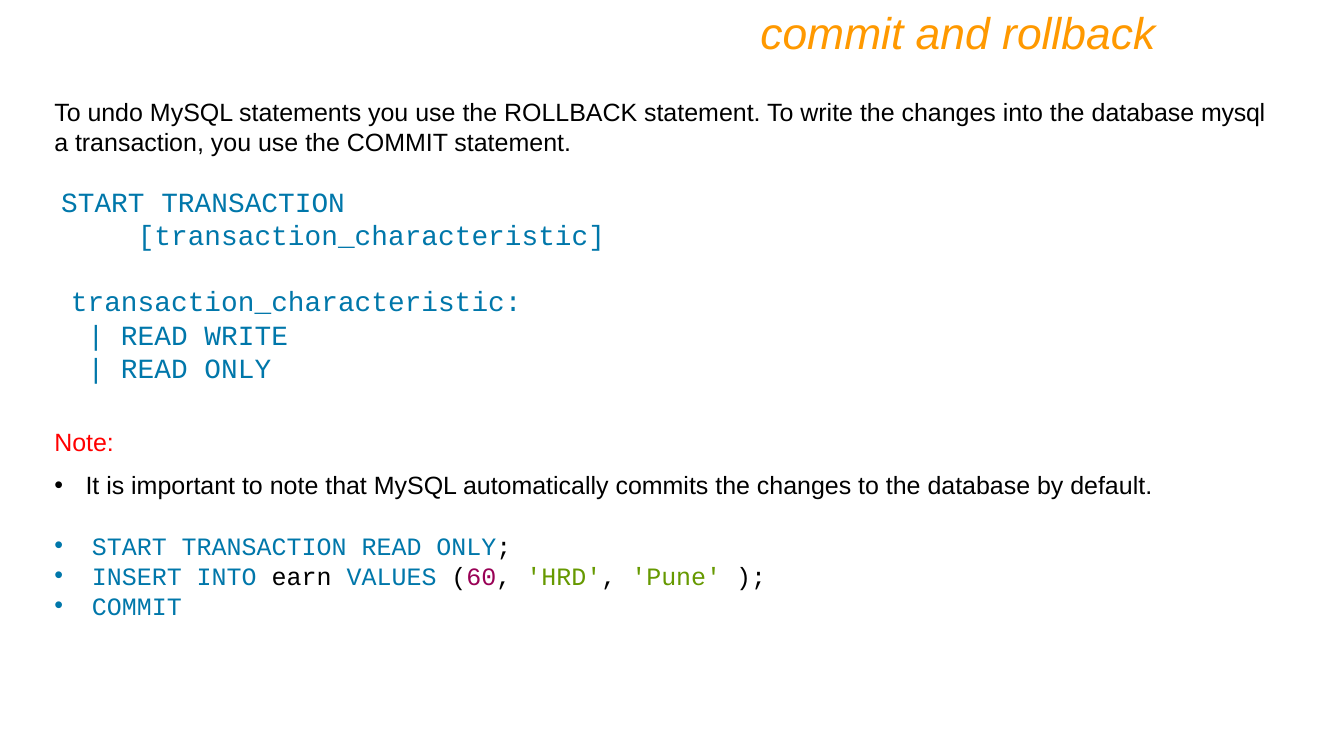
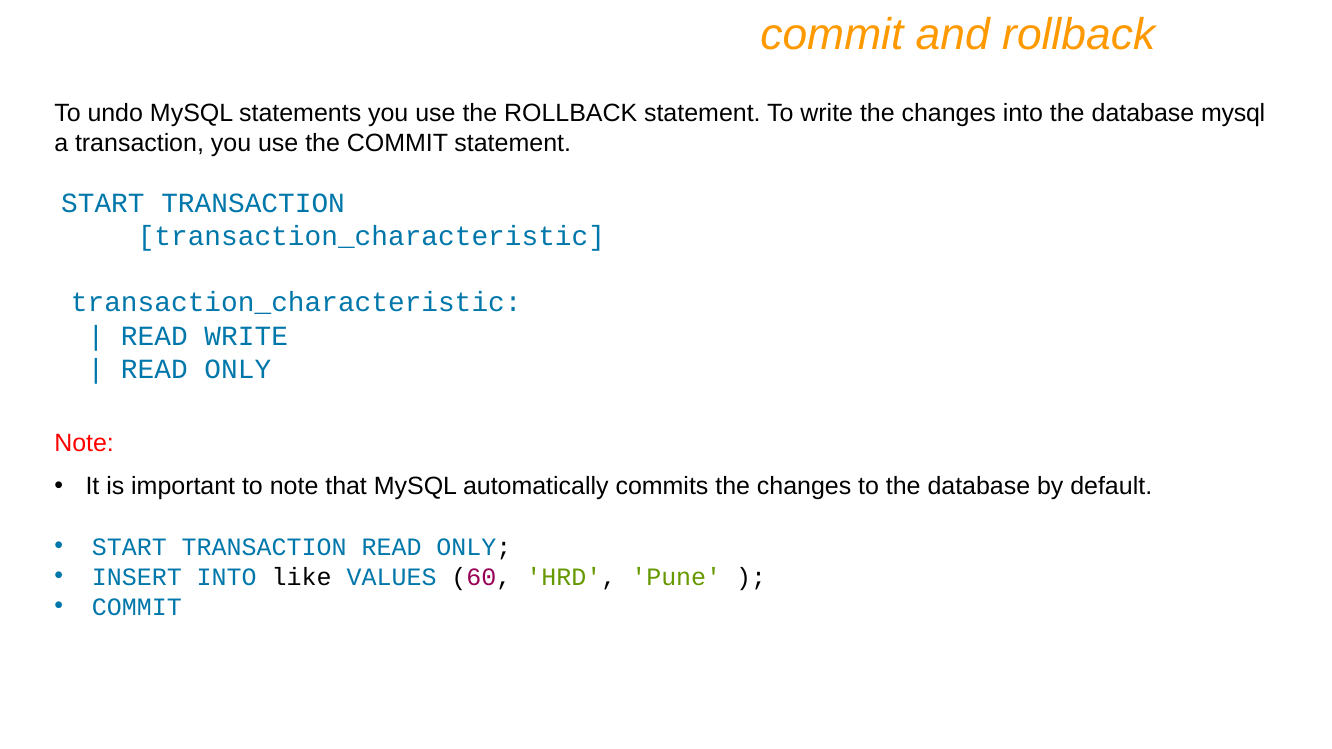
earn: earn -> like
